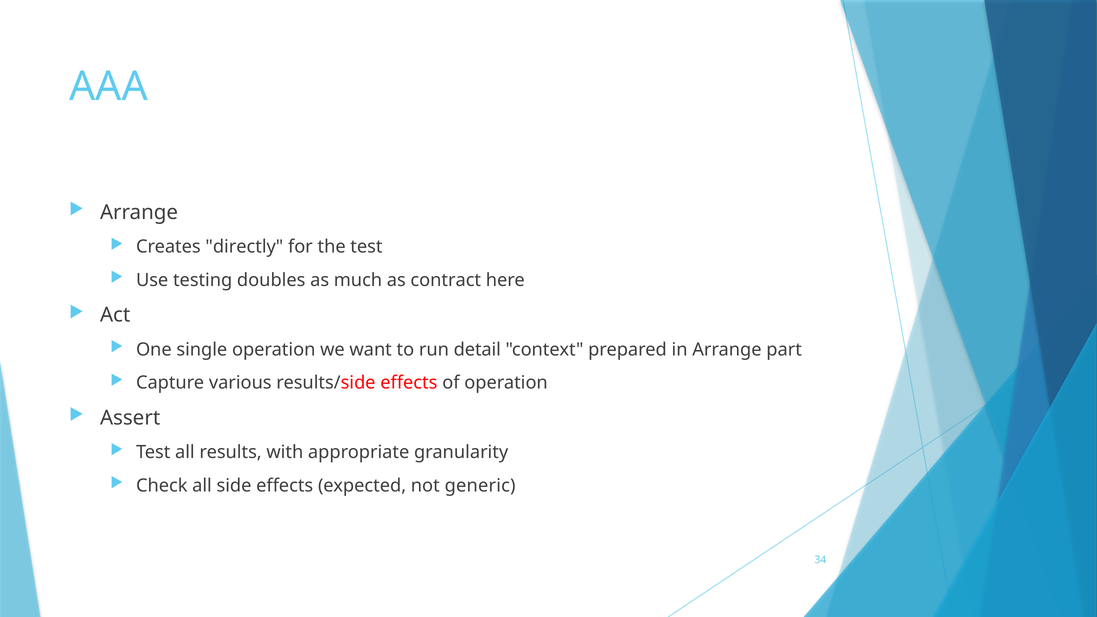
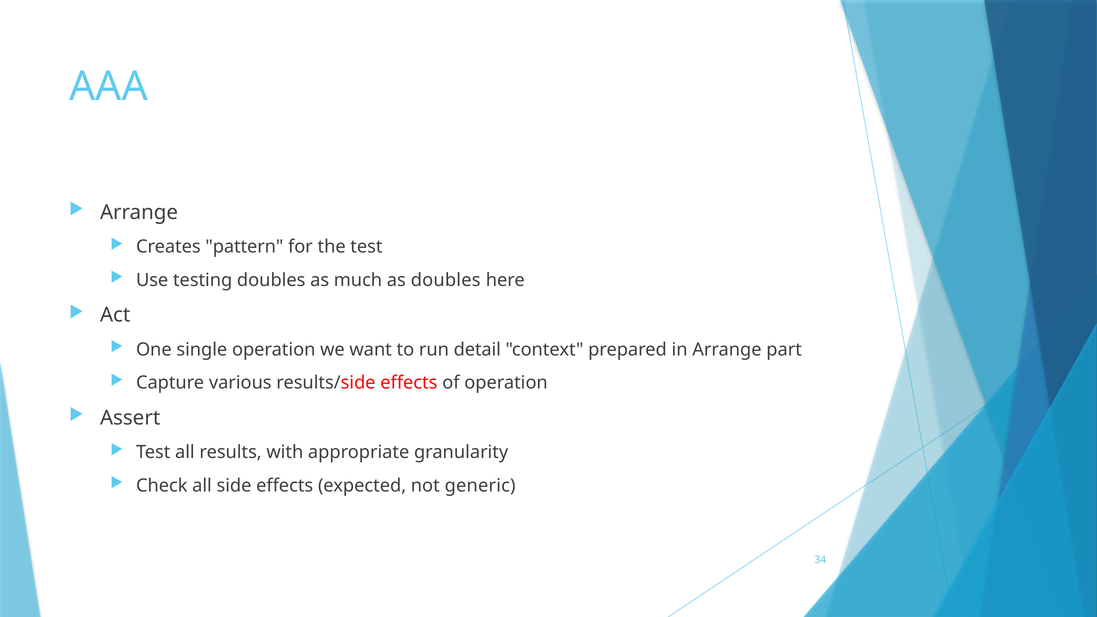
directly: directly -> pattern
as contract: contract -> doubles
